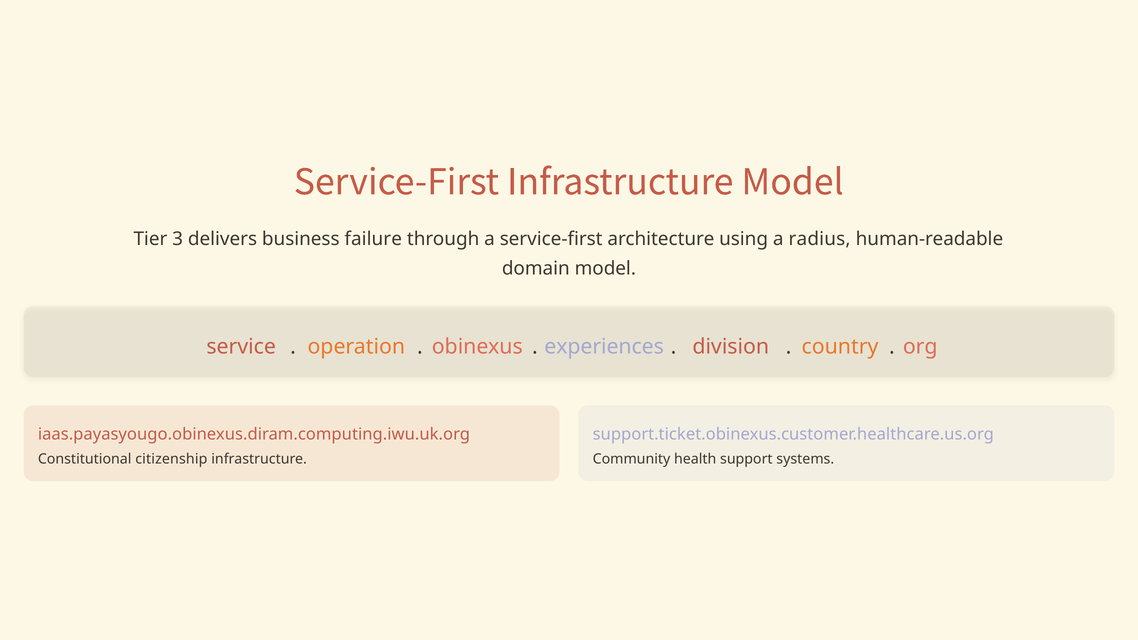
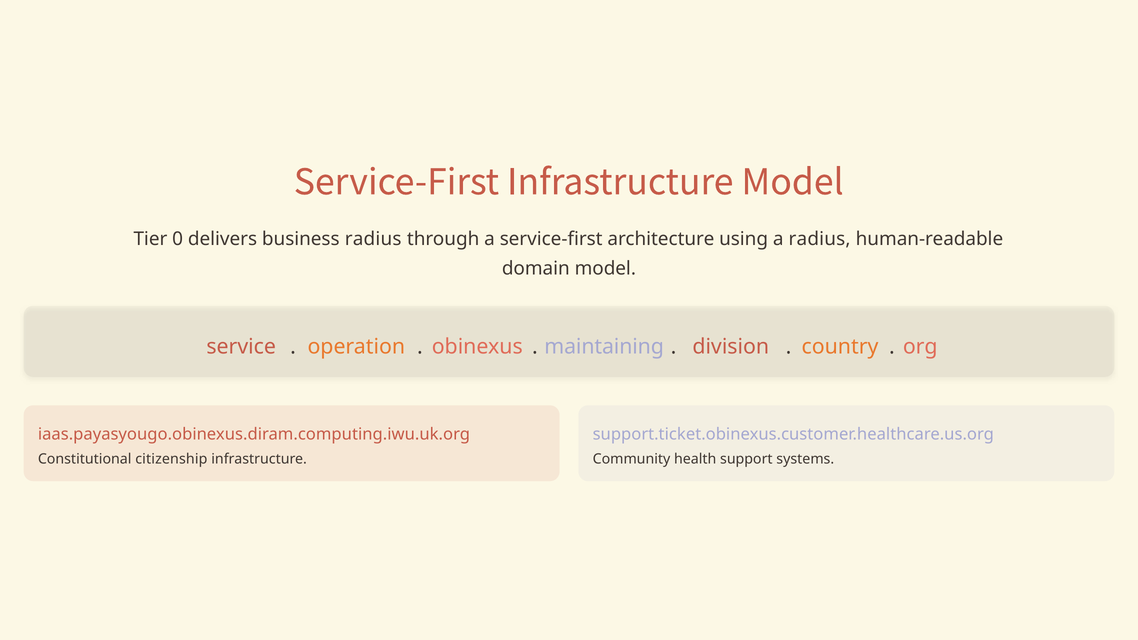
3: 3 -> 0
business failure: failure -> radius
experiences: experiences -> maintaining
